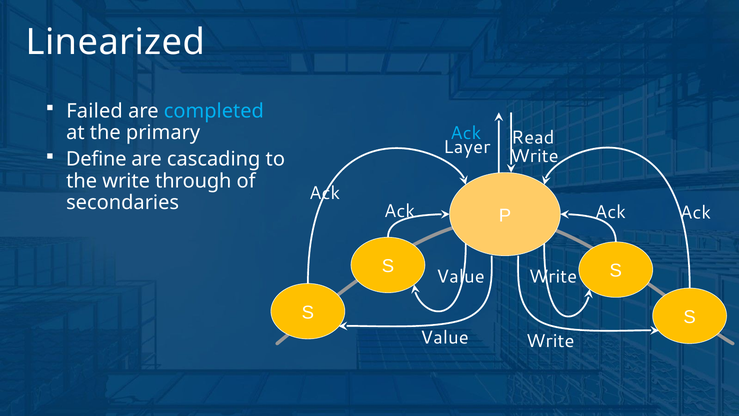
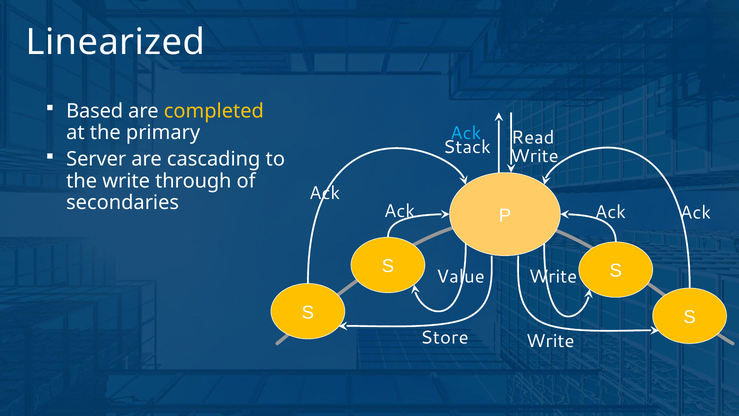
Failed: Failed -> Based
completed colour: light blue -> yellow
Layer: Layer -> Stack
Define: Define -> Server
Value at (445, 337): Value -> Store
